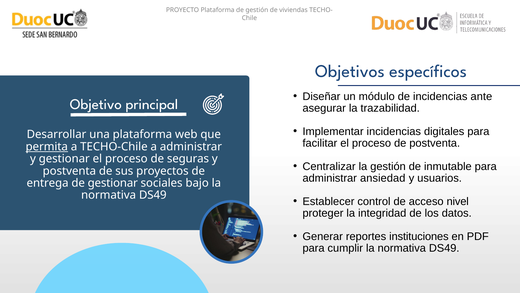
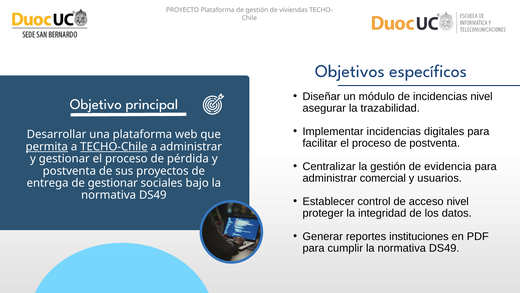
incidencias ante: ante -> nivel
TECHO-Chile underline: none -> present
seguras: seguras -> pérdida
inmutable: inmutable -> evidencia
ansiedad: ansiedad -> comercial
